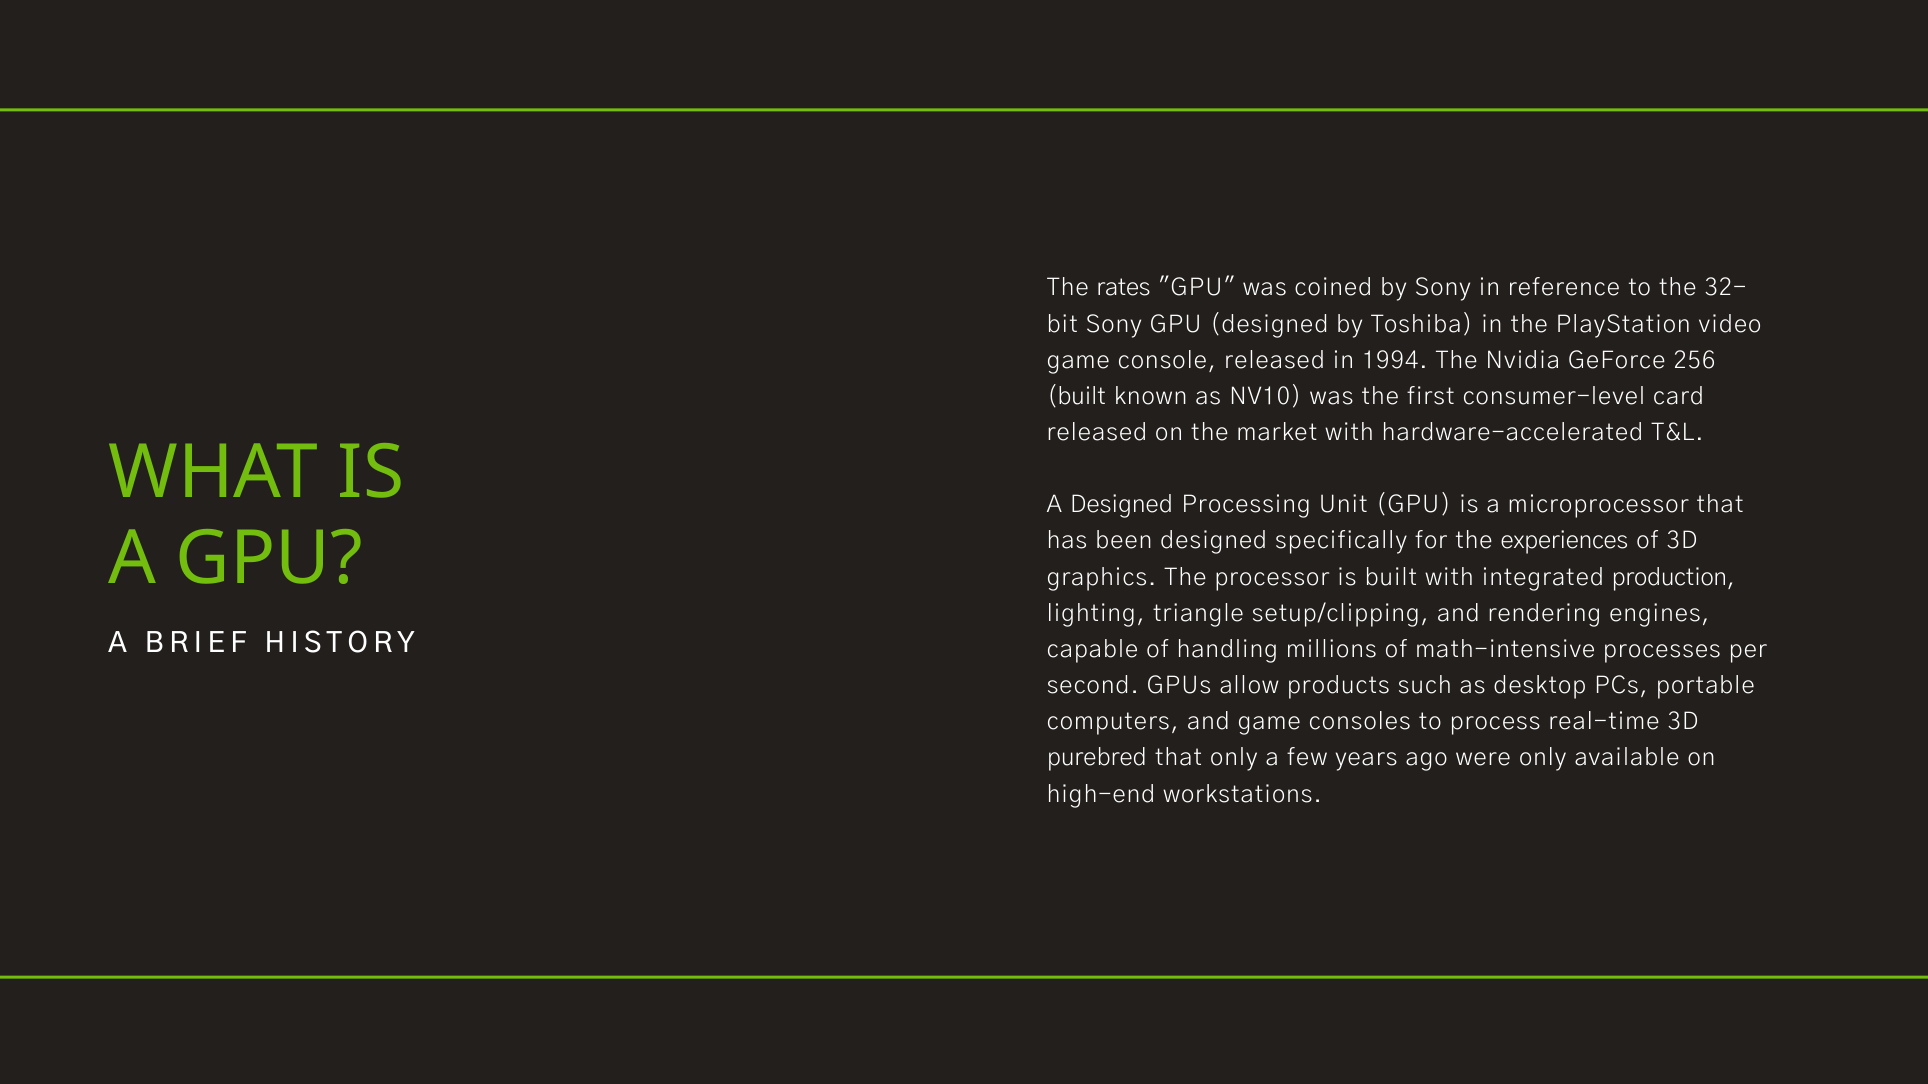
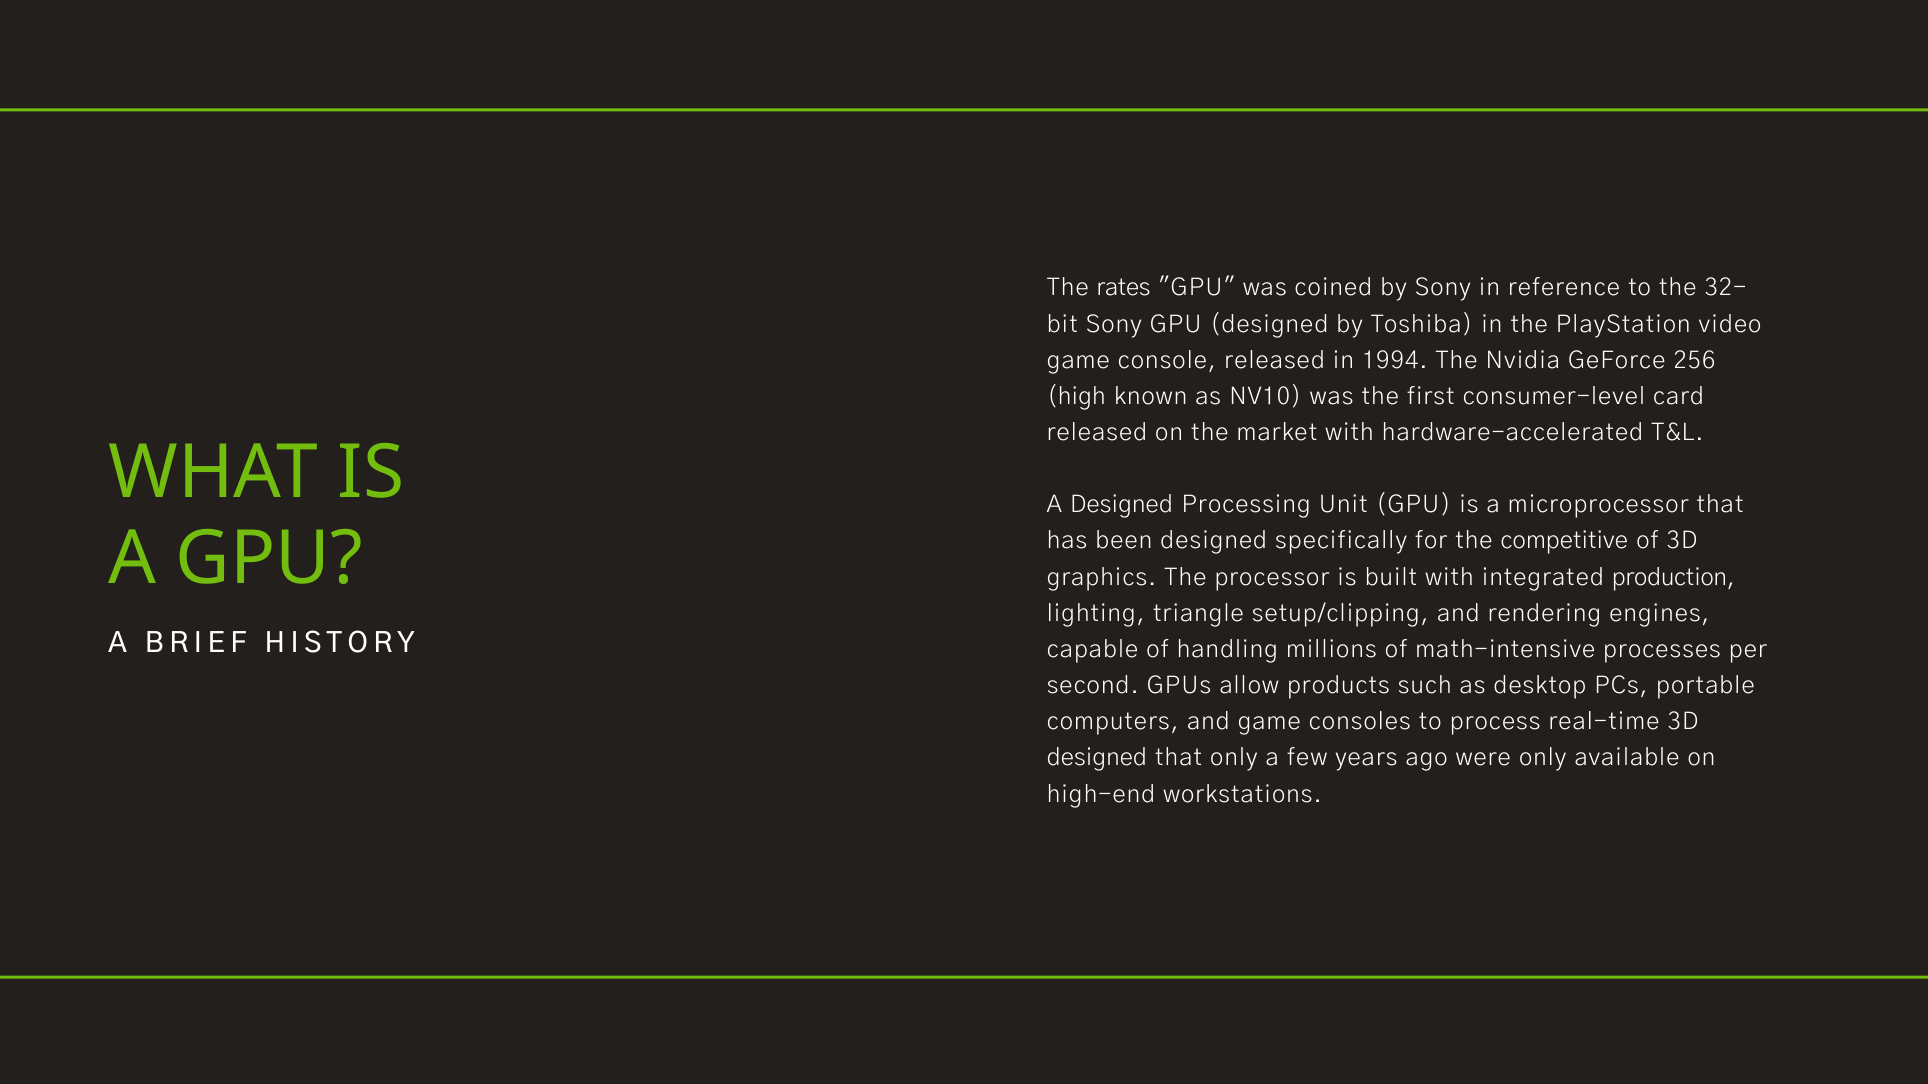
built at (1076, 397): built -> high
experiences: experiences -> competitive
purebred at (1097, 758): purebred -> designed
